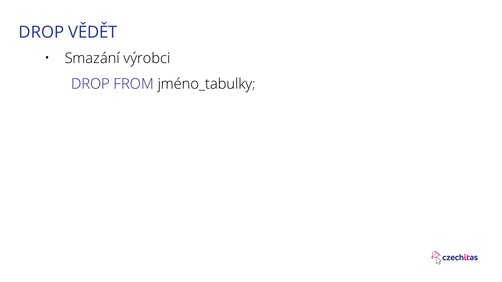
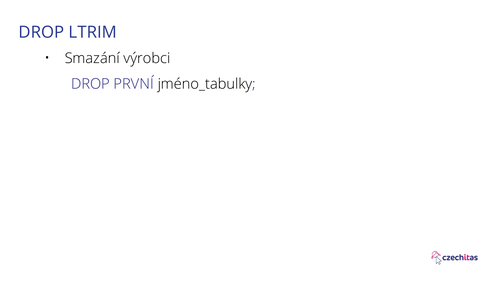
VĚDĚT: VĚDĚT -> LTRIM
FROM: FROM -> PRVNÍ
